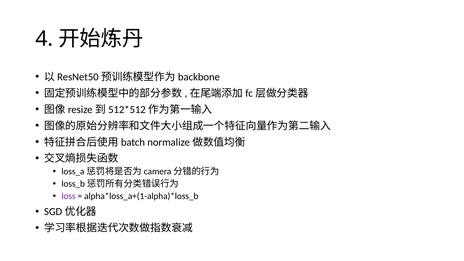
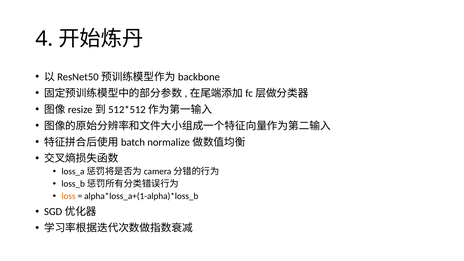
loss colour: purple -> orange
